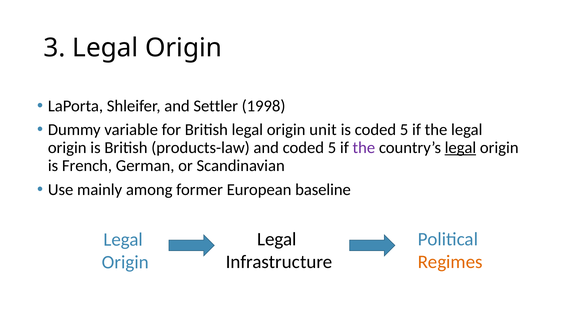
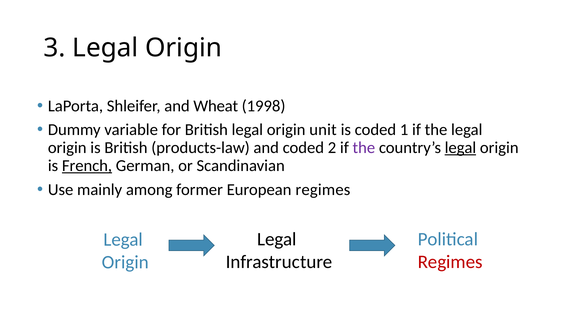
Settler: Settler -> Wheat
is coded 5: 5 -> 1
and coded 5: 5 -> 2
French underline: none -> present
European baseline: baseline -> regimes
Regimes at (450, 262) colour: orange -> red
